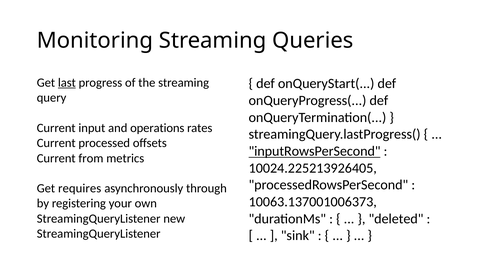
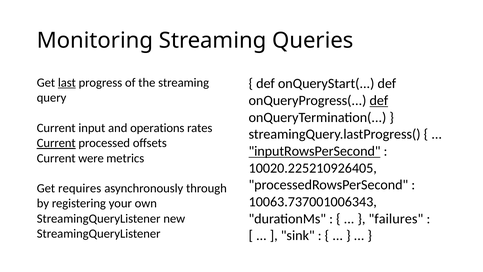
def at (379, 100) underline: none -> present
Current at (56, 143) underline: none -> present
from: from -> were
10024.225213926405: 10024.225213926405 -> 10020.225210926405
10063.137001006373: 10063.137001006373 -> 10063.737001006343
deleted: deleted -> failures
